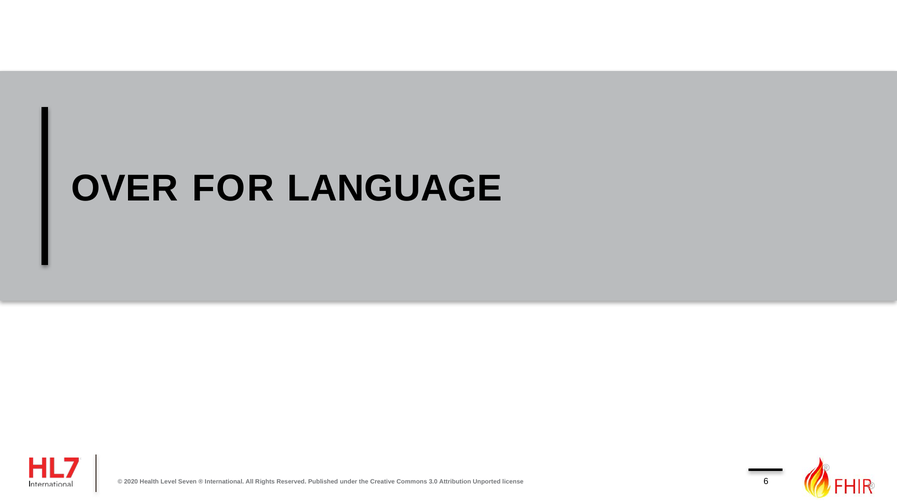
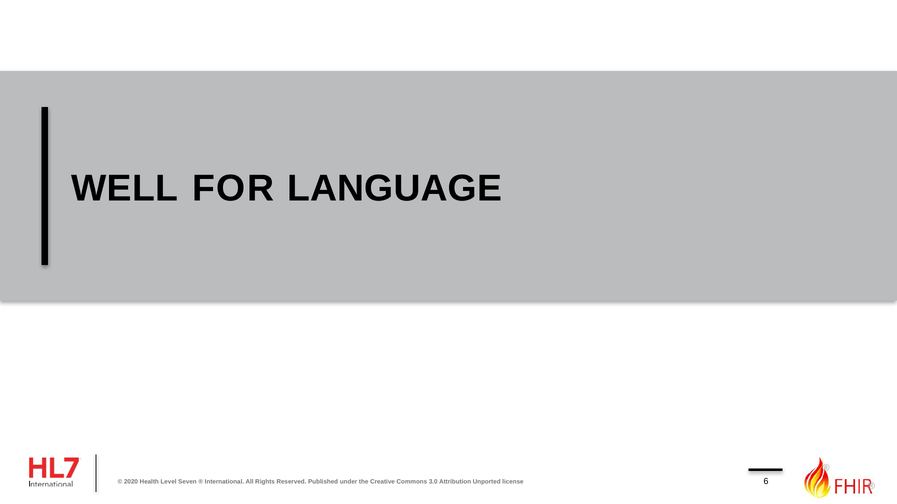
OVER: OVER -> WELL
